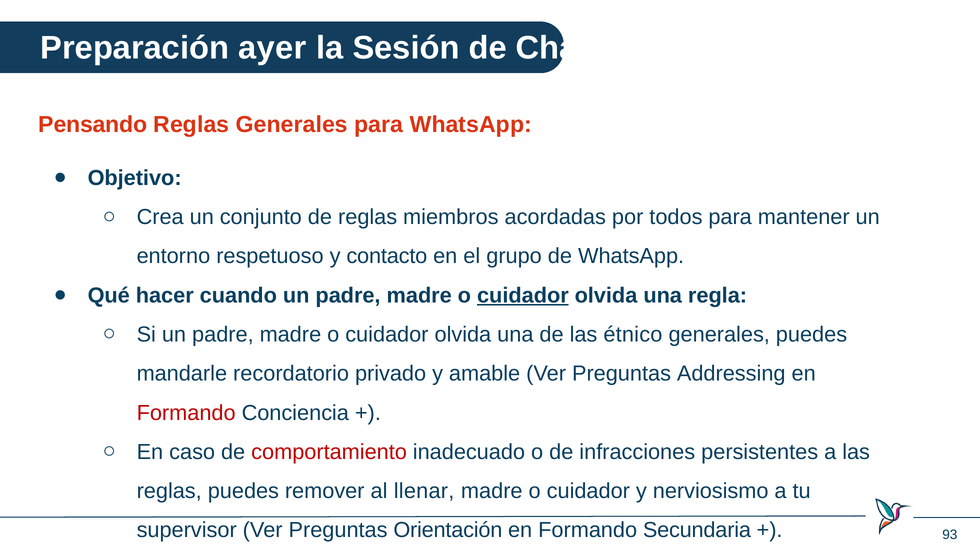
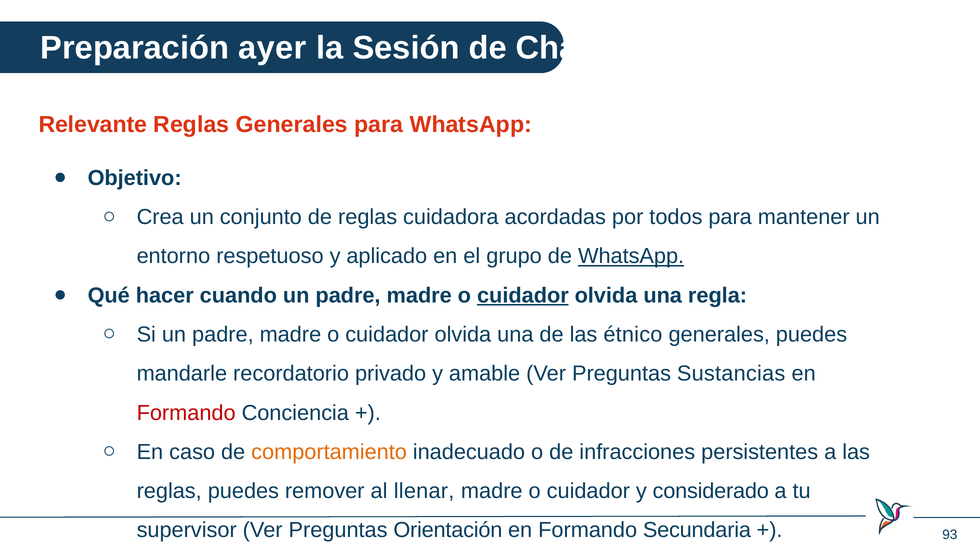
Pensando: Pensando -> Relevante
miembros: miembros -> cuidadora
contacto: contacto -> aplicado
WhatsApp at (631, 256) underline: none -> present
Addressing: Addressing -> Sustancias
comportamiento colour: red -> orange
nerviosismo: nerviosismo -> considerado
